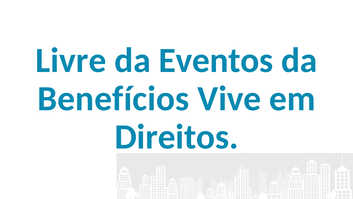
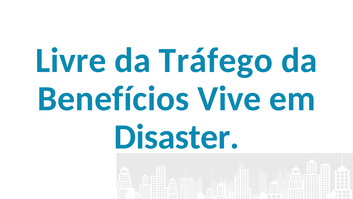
Eventos: Eventos -> Tráfego
Direitos: Direitos -> Disaster
